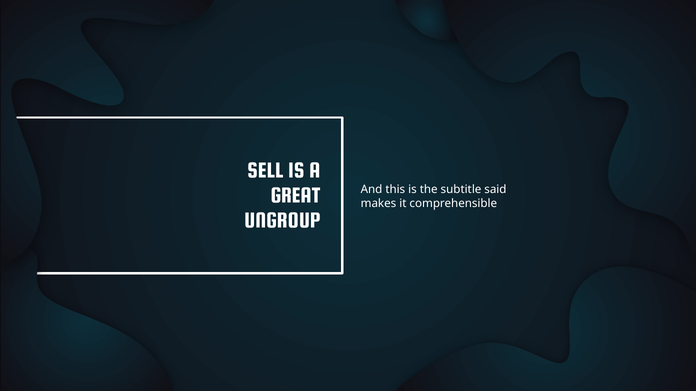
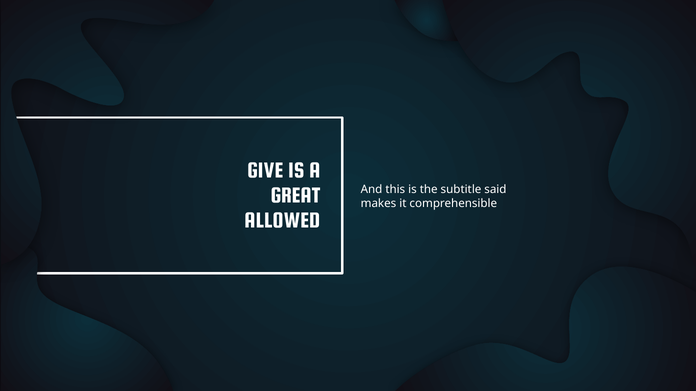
SELL: SELL -> GIVE
UNGROUP: UNGROUP -> ALLOWED
